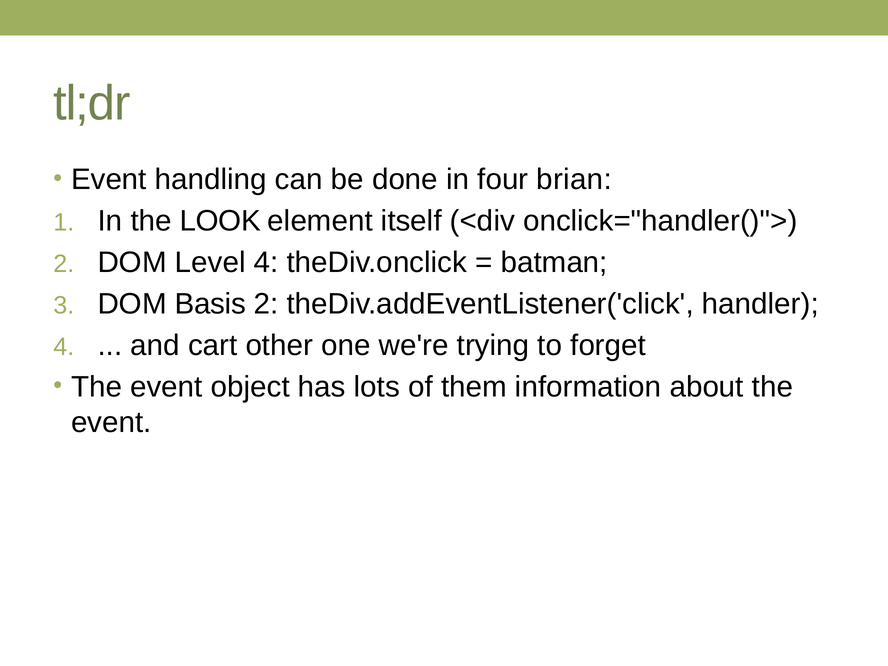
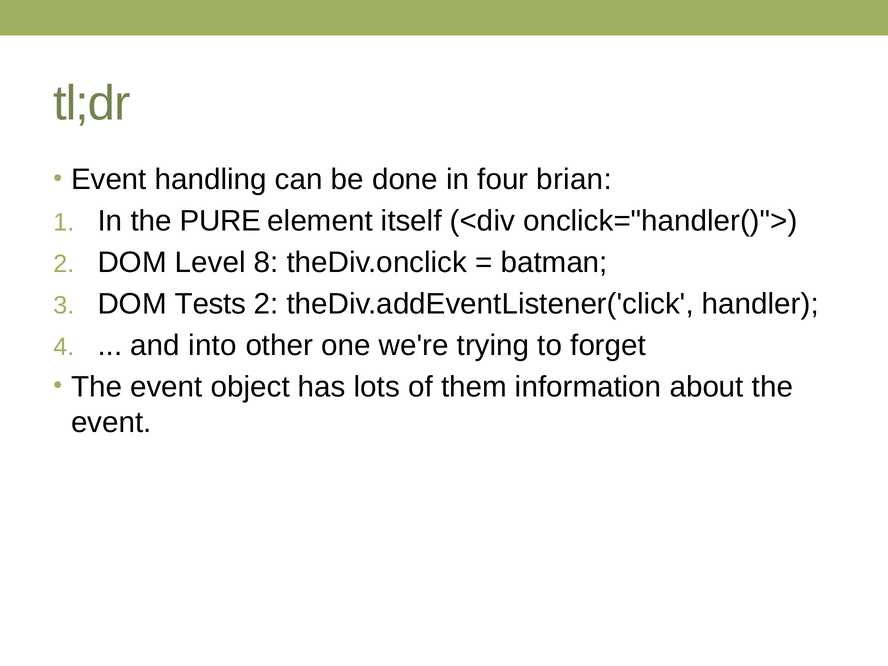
LOOK: LOOK -> PURE
Level 4: 4 -> 8
Basis: Basis -> Tests
cart: cart -> into
